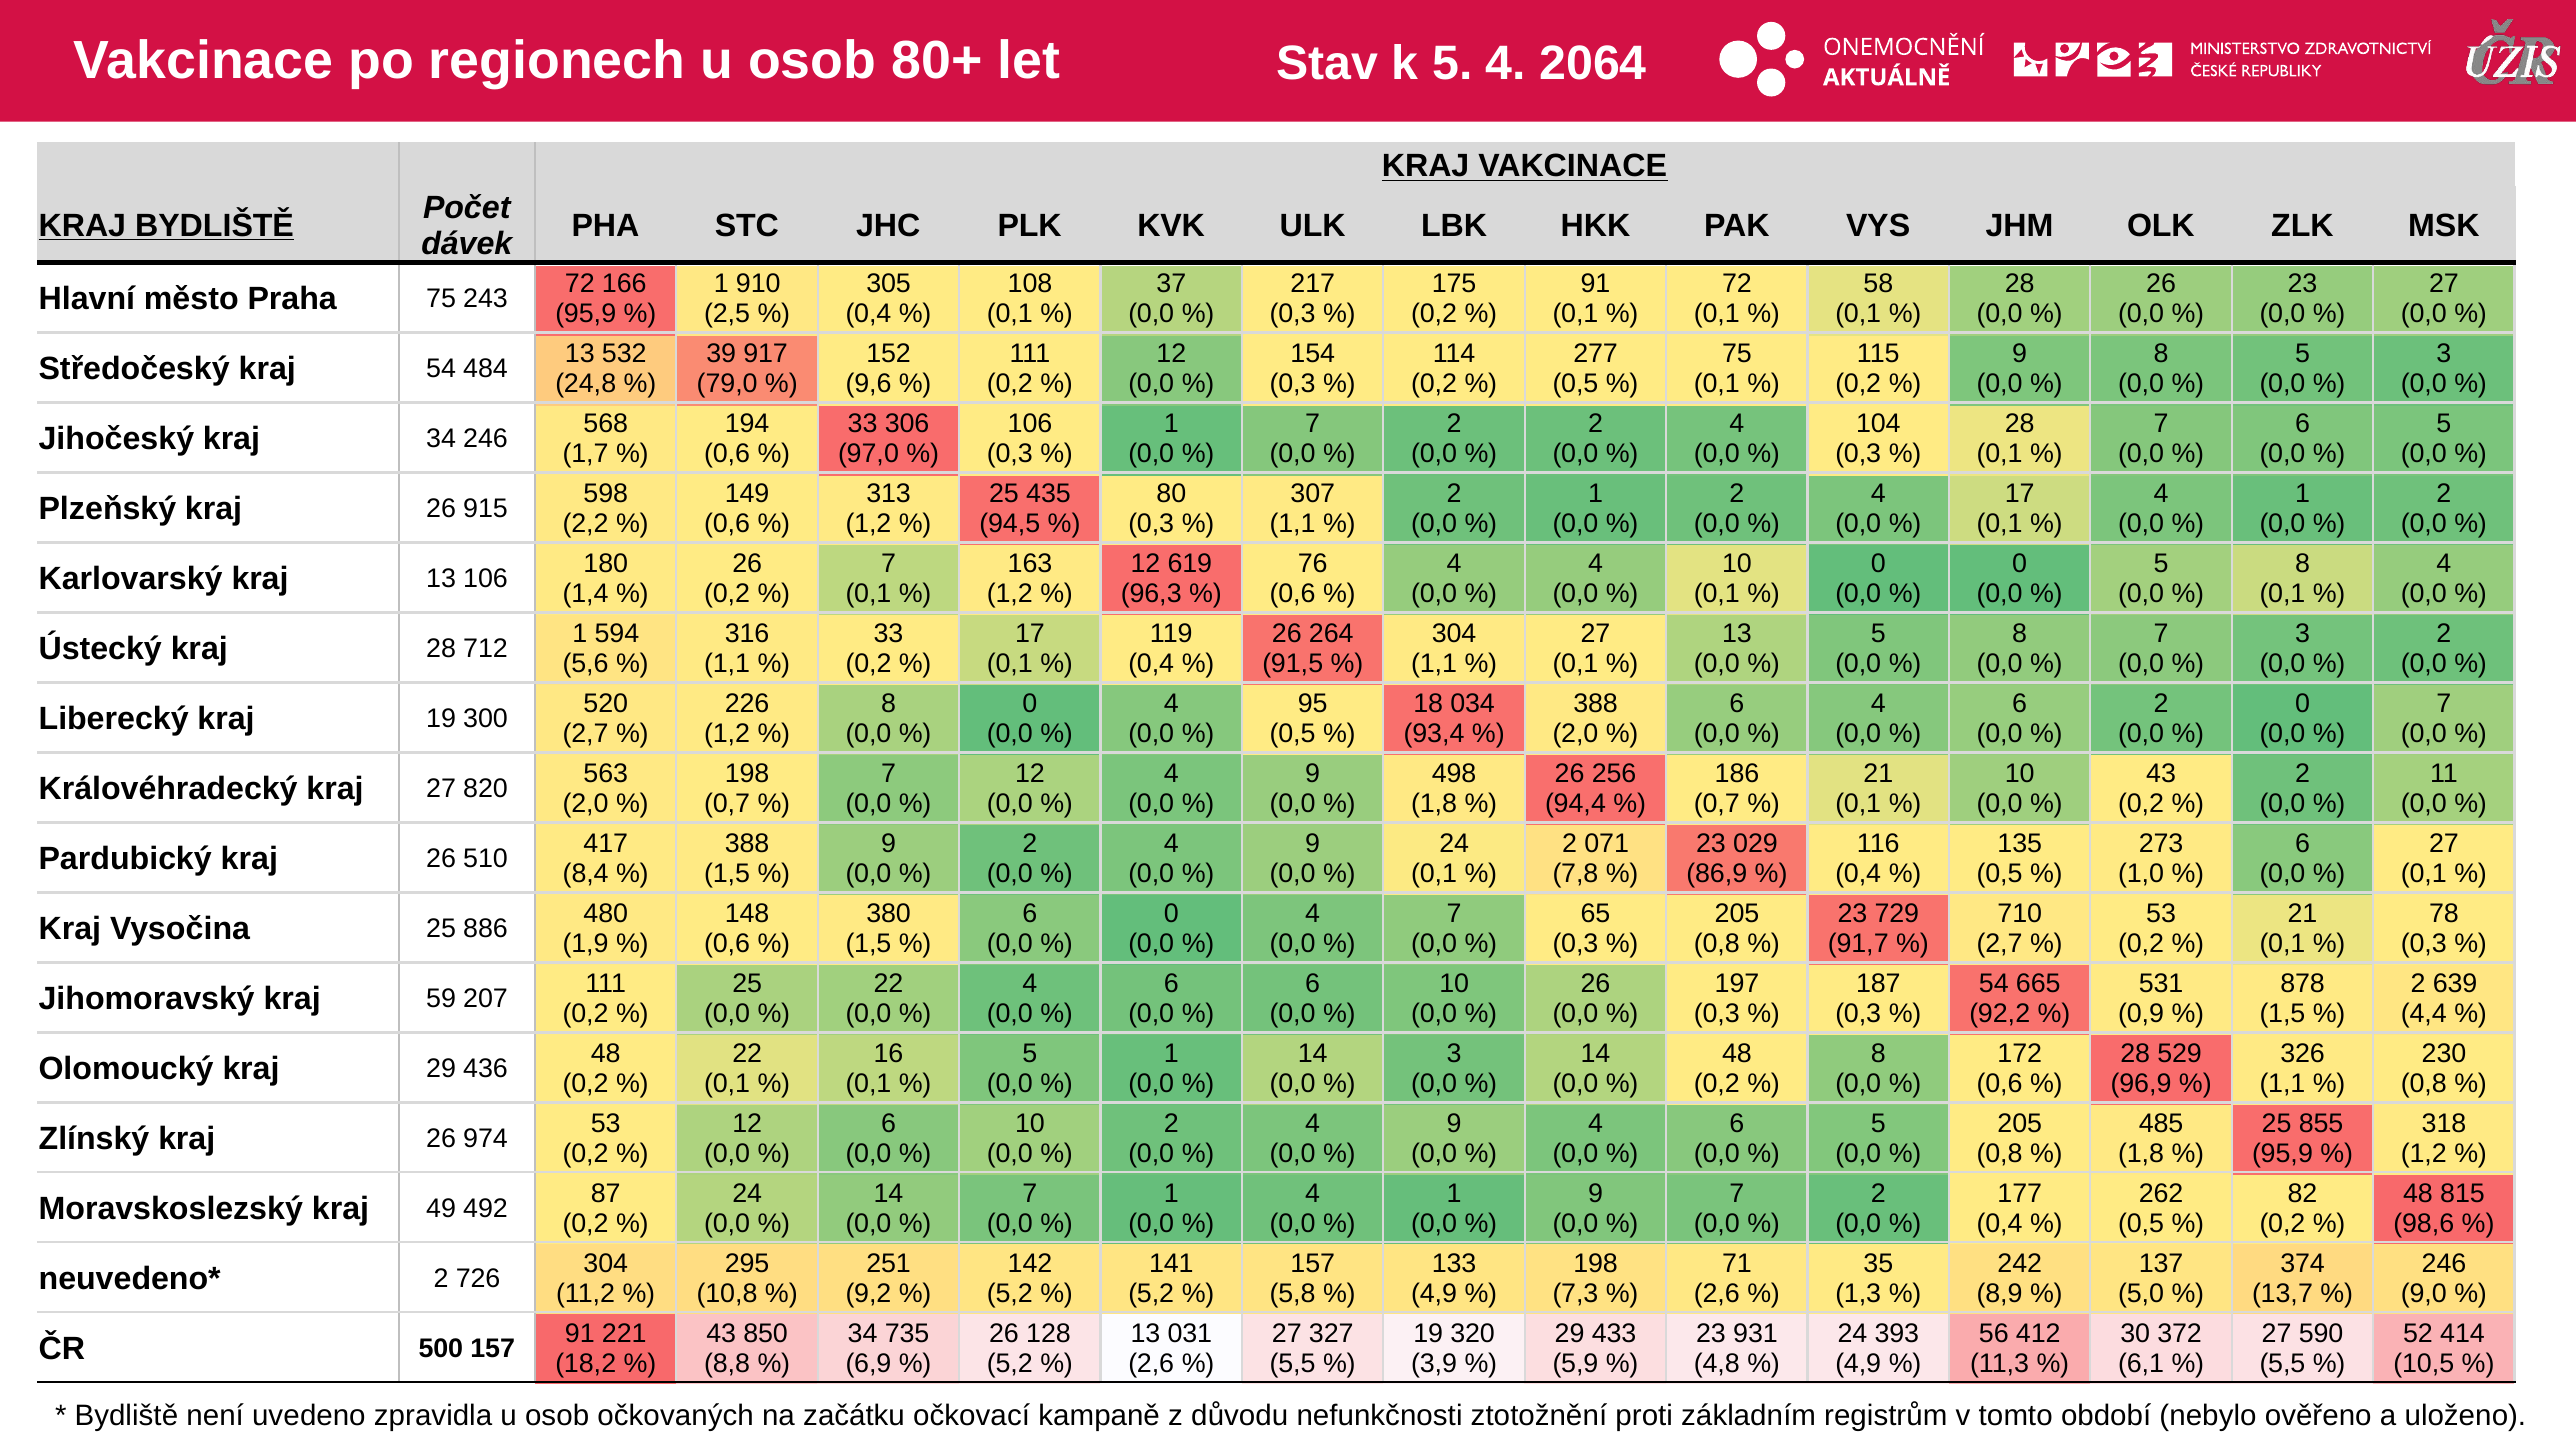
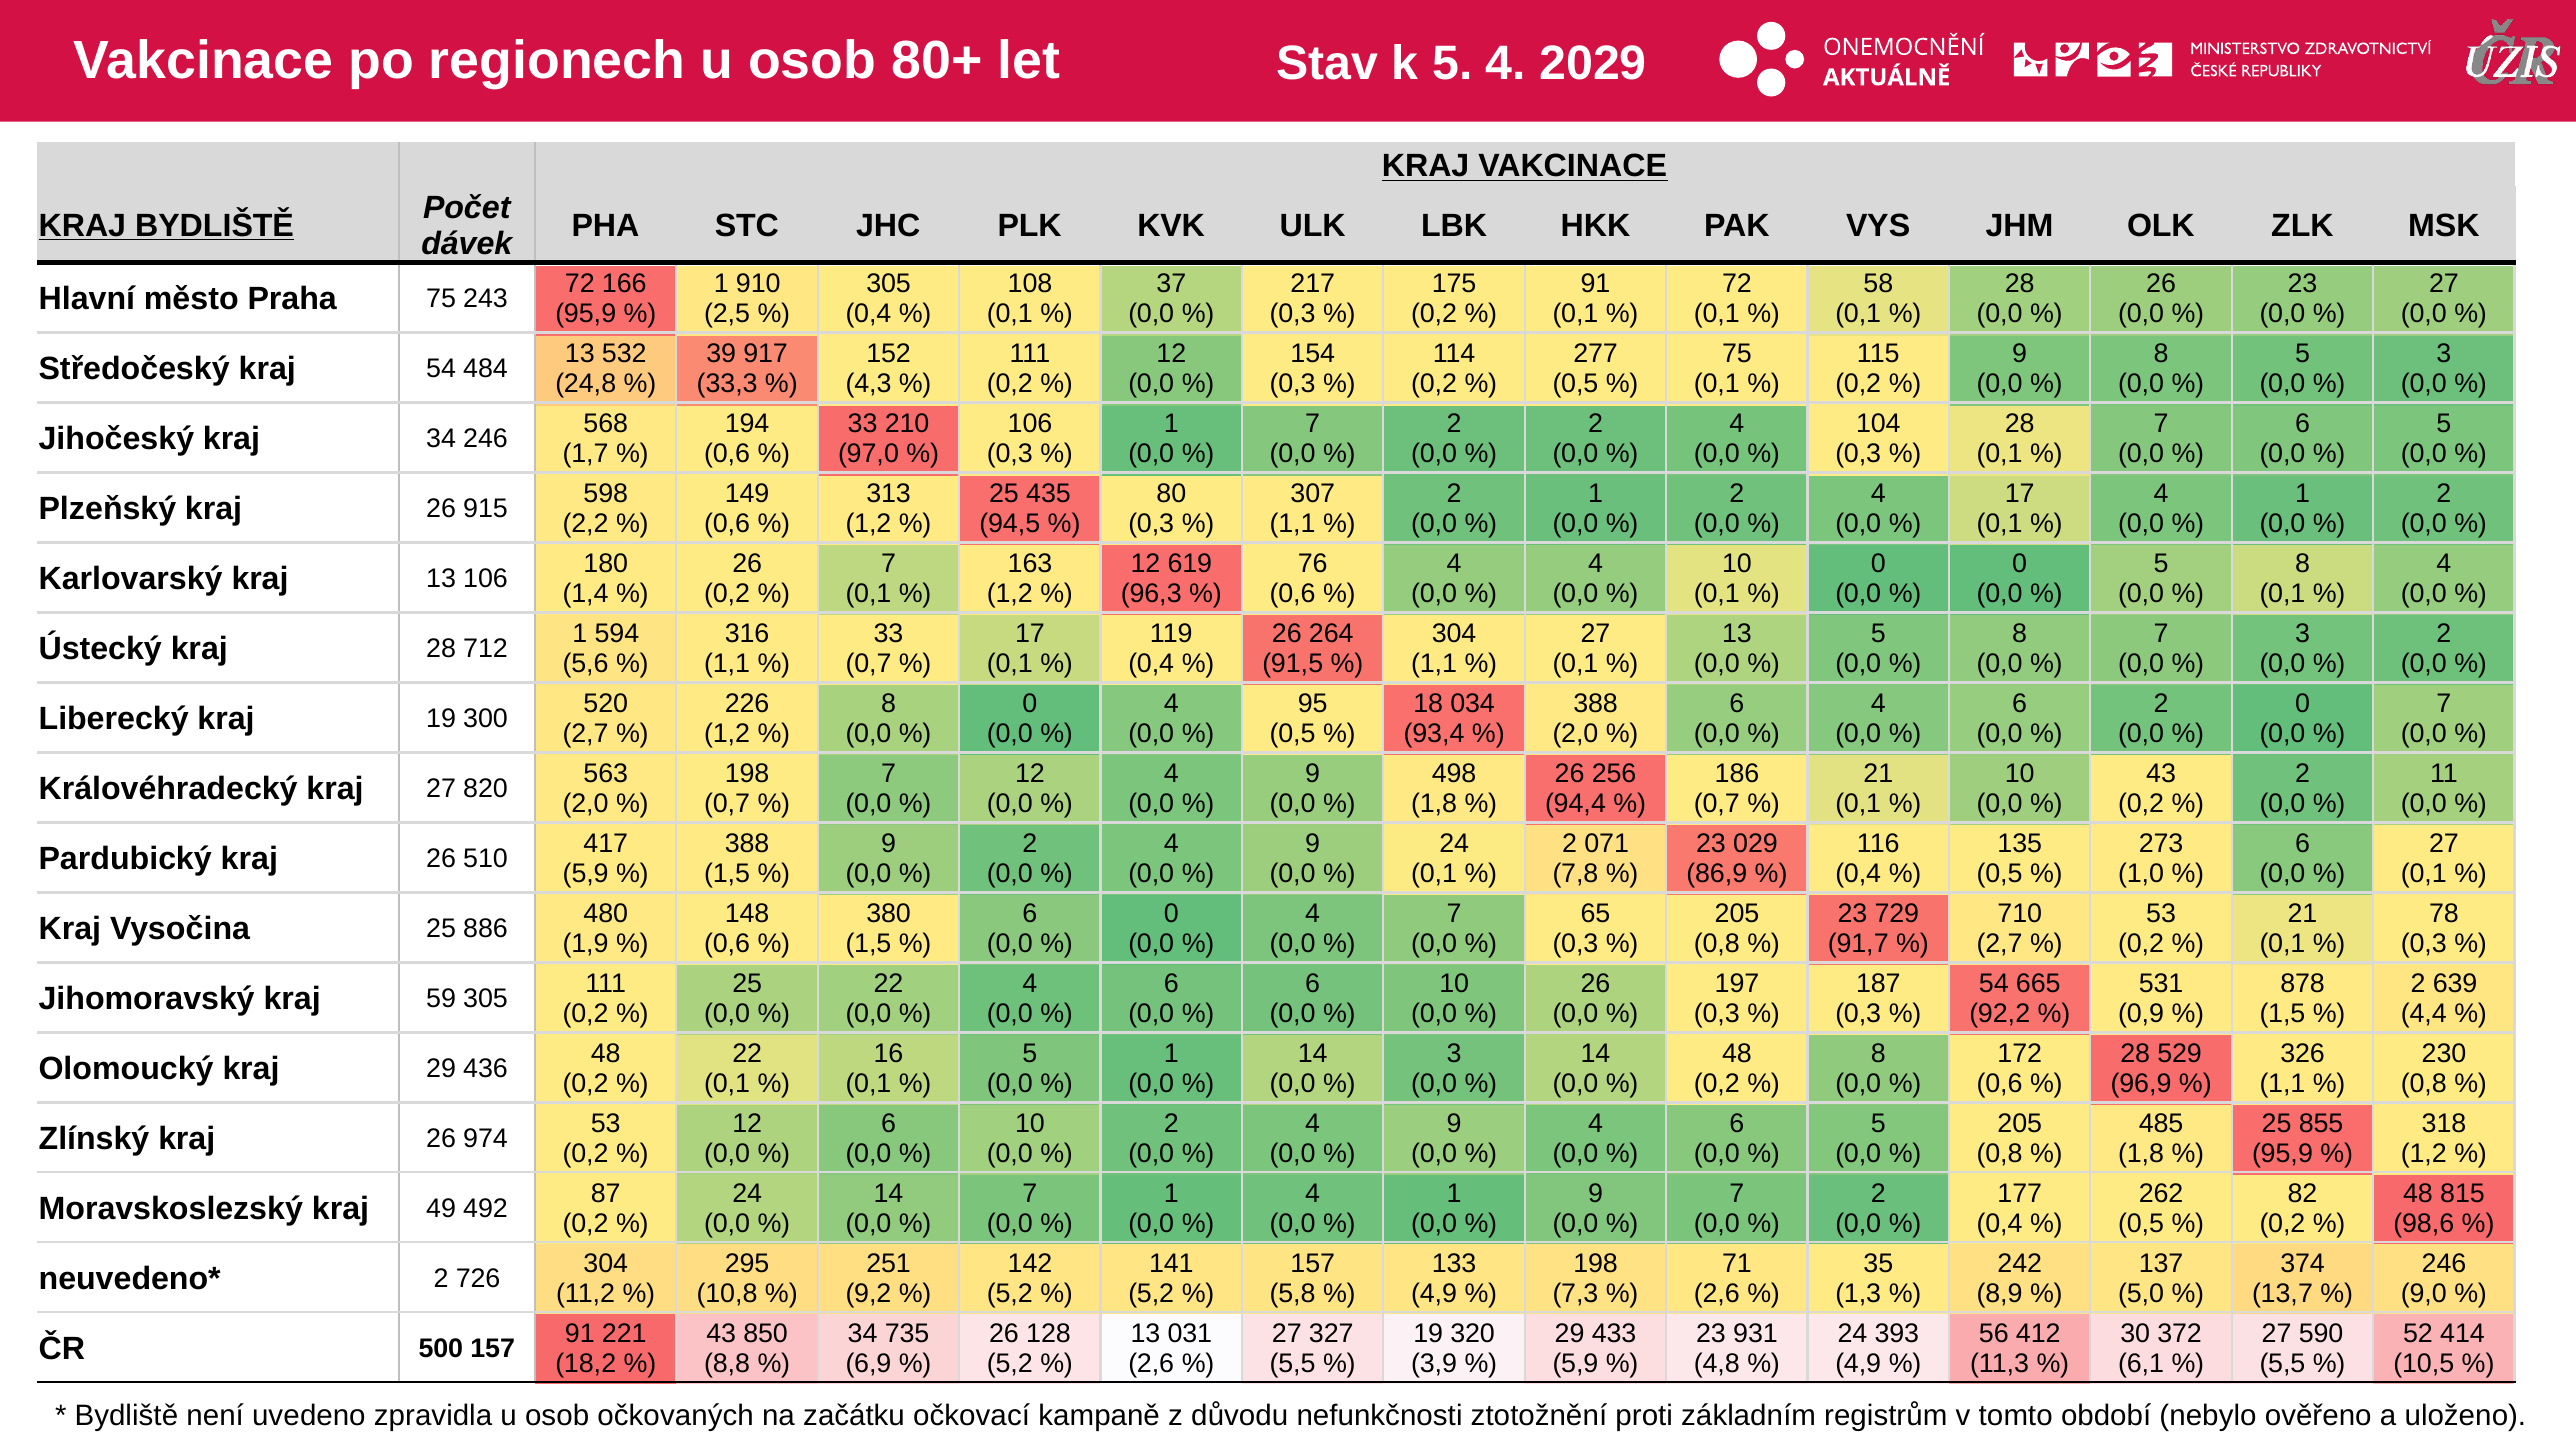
2064: 2064 -> 2029
79,0: 79,0 -> 33,3
9,6: 9,6 -> 4,3
306: 306 -> 210
0,2 at (868, 664): 0,2 -> 0,7
8,4 at (586, 874): 8,4 -> 5,9
59 207: 207 -> 305
